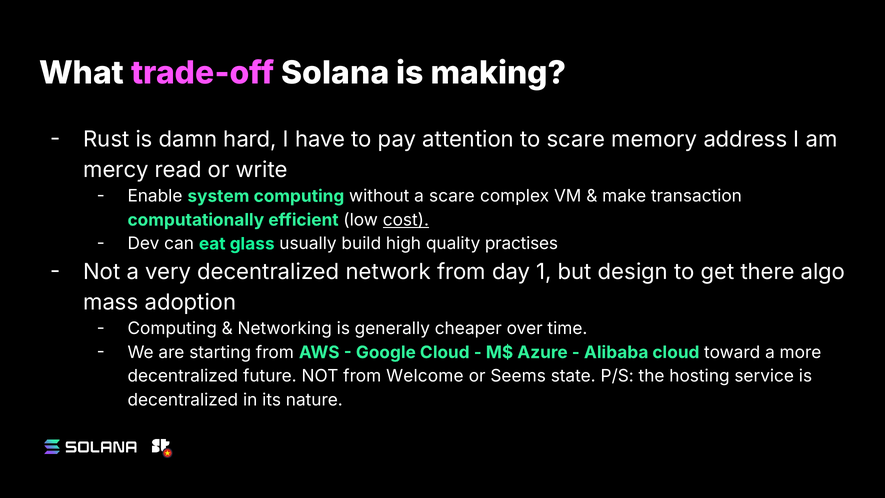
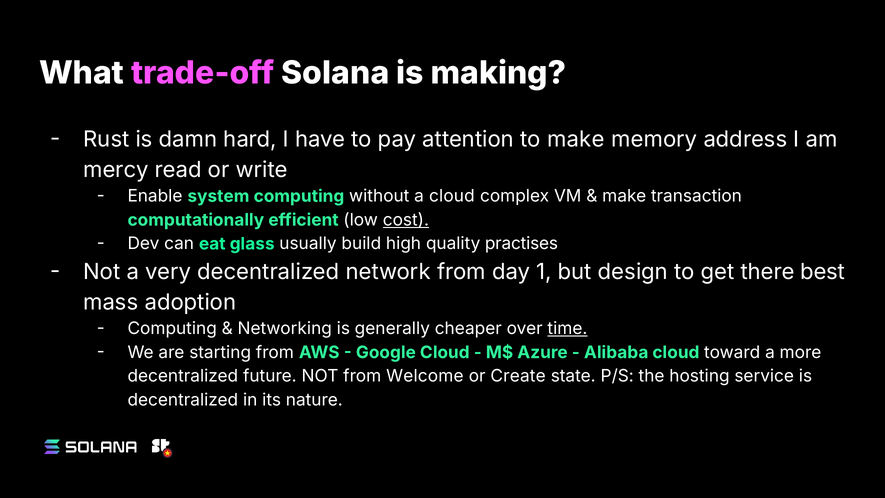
to scare: scare -> make
a scare: scare -> cloud
algo: algo -> best
time underline: none -> present
Seems: Seems -> Create
